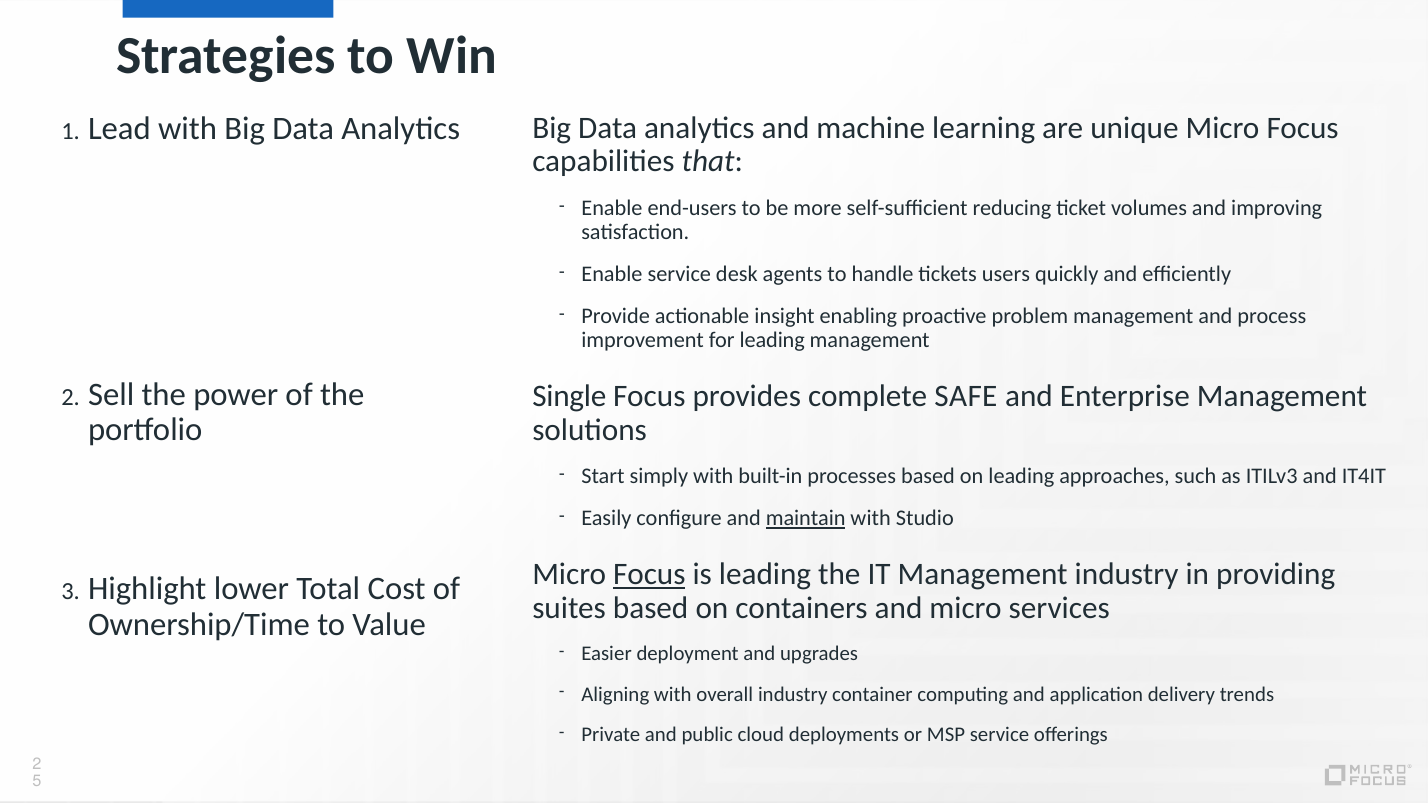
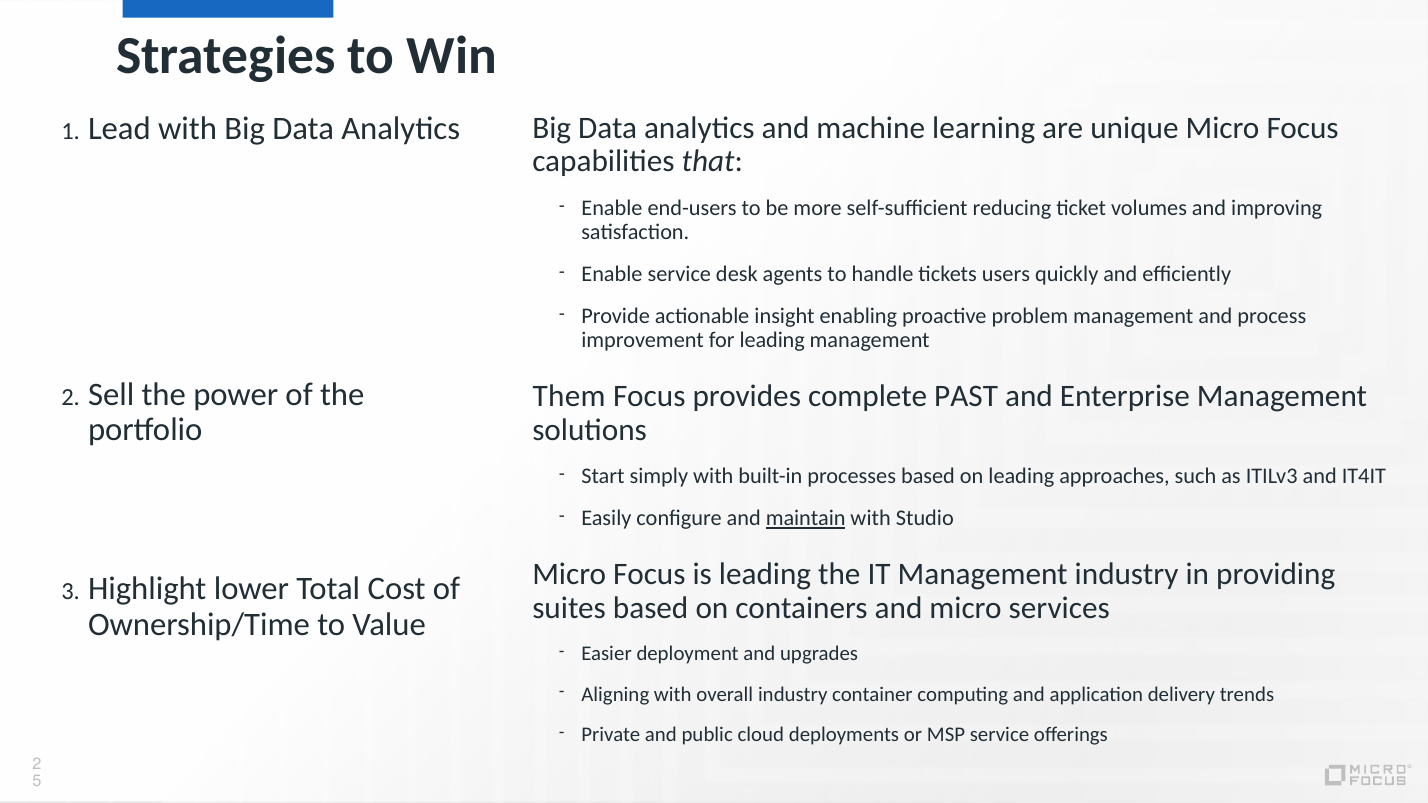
Single: Single -> Them
SAFE: SAFE -> PAST
Focus at (649, 574) underline: present -> none
